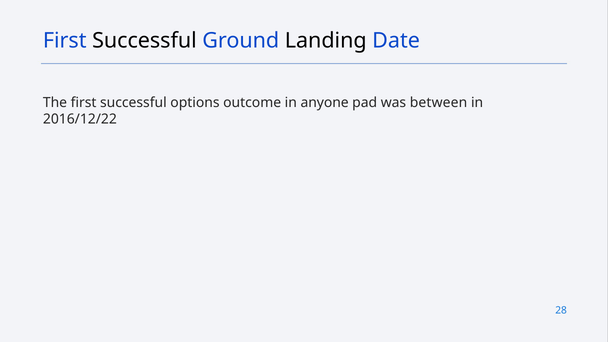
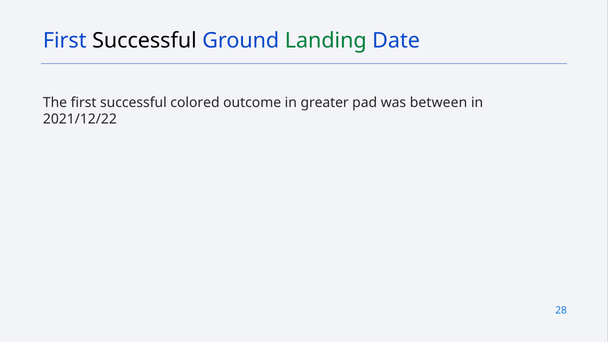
Landing colour: black -> green
options: options -> colored
anyone: anyone -> greater
2016/12/22: 2016/12/22 -> 2021/12/22
